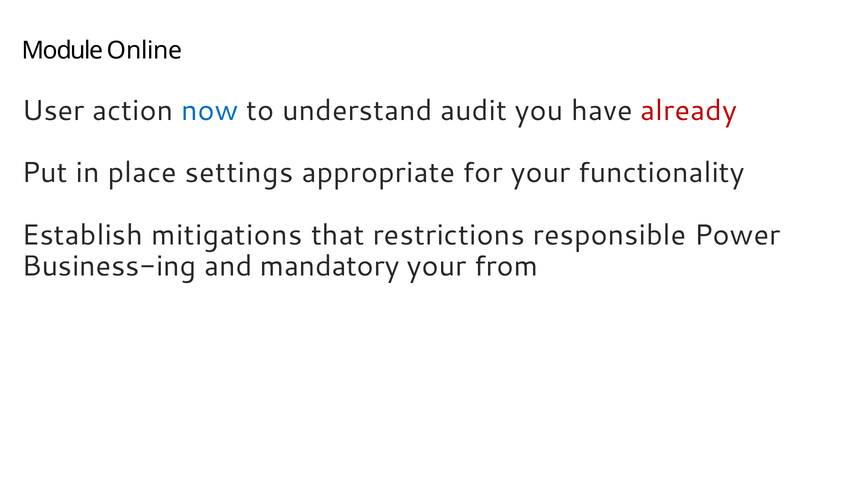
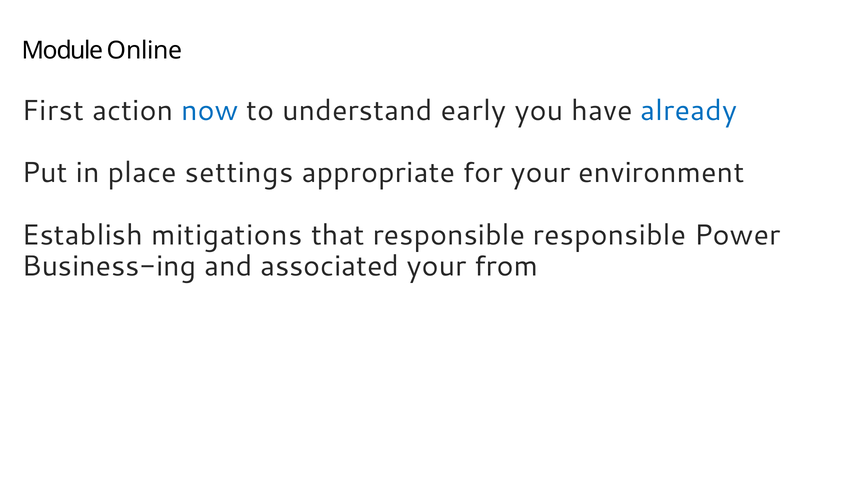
User: User -> First
audit: audit -> early
already colour: red -> blue
functionality: functionality -> environment
that restrictions: restrictions -> responsible
mandatory: mandatory -> associated
